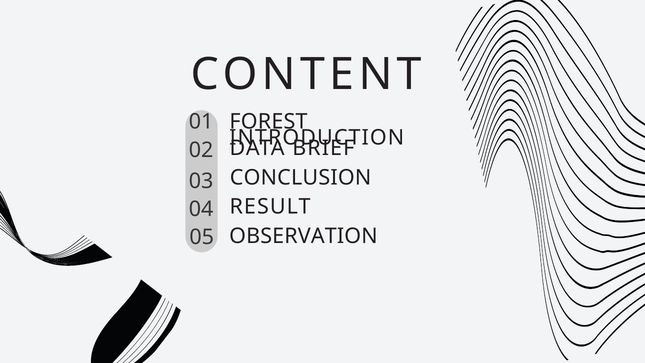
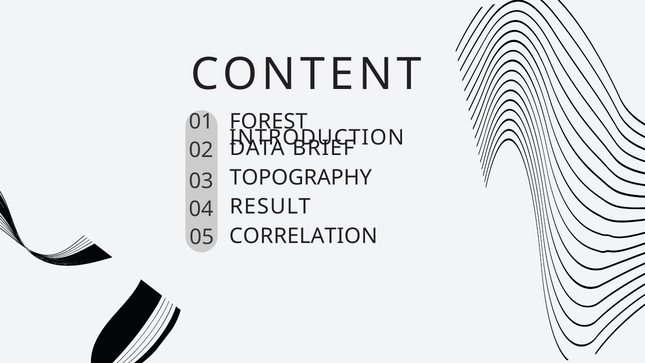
CONCLUSION: CONCLUSION -> TOPOGRAPHY
OBSERVATION: OBSERVATION -> CORRELATION
